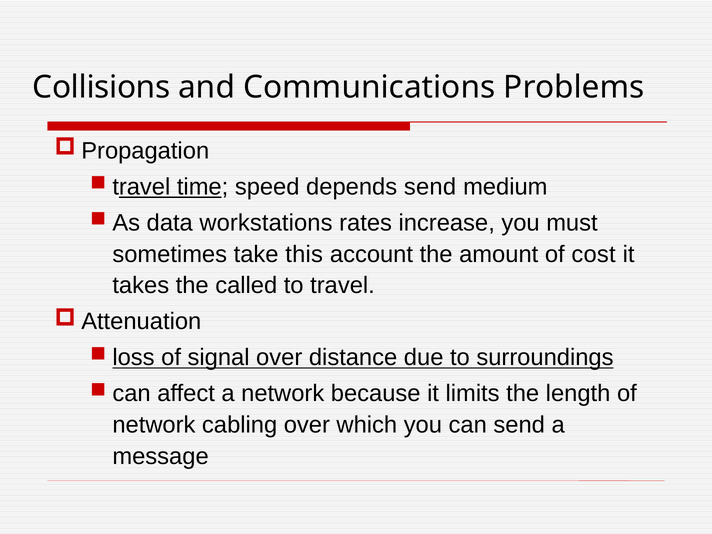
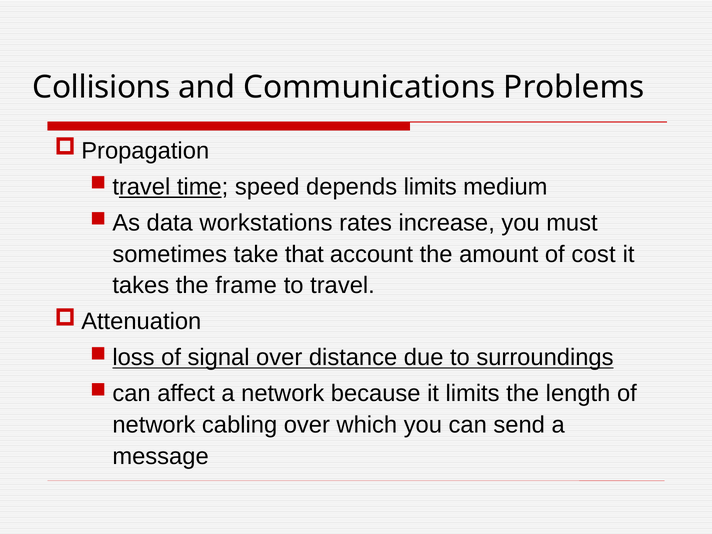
depends send: send -> limits
this: this -> that
called: called -> frame
